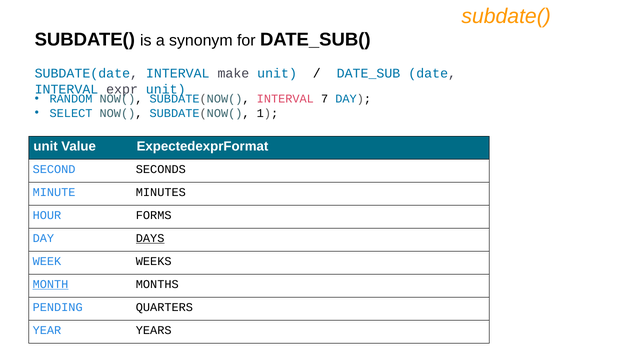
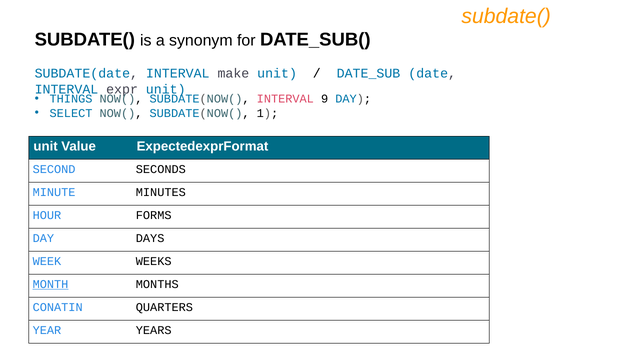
RANDOM: RANDOM -> THINGS
7: 7 -> 9
DAYS underline: present -> none
PENDING: PENDING -> CONATIN
